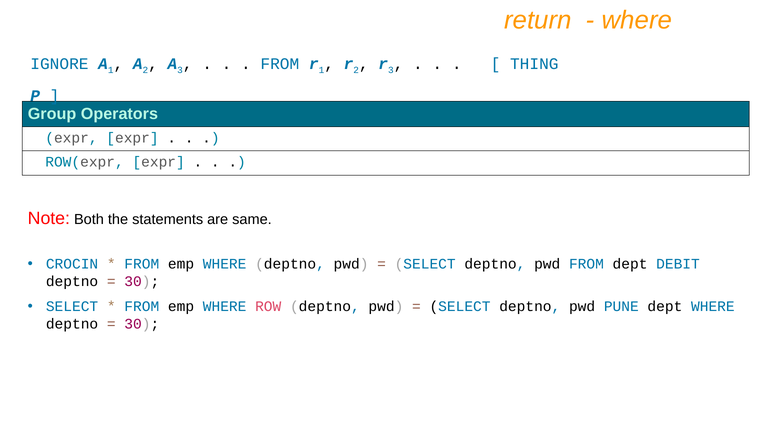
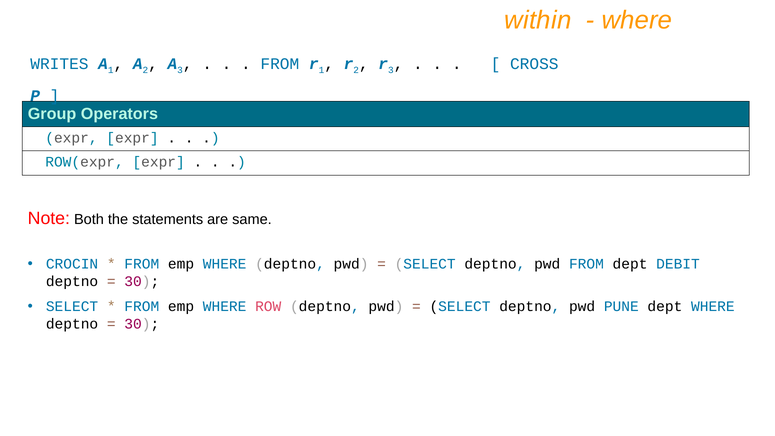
return: return -> within
IGNORE: IGNORE -> WRITES
THING: THING -> CROSS
